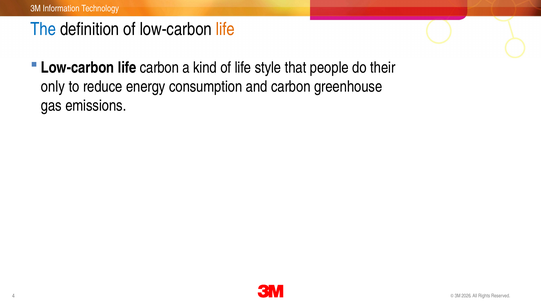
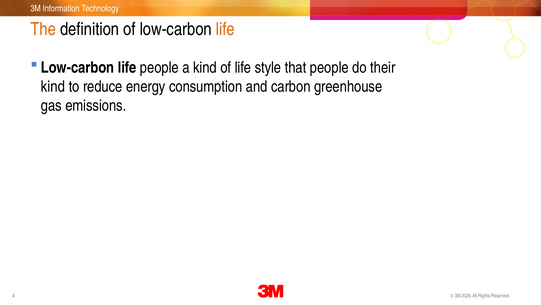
The colour: blue -> orange
life carbon: carbon -> people
only at (53, 86): only -> kind
